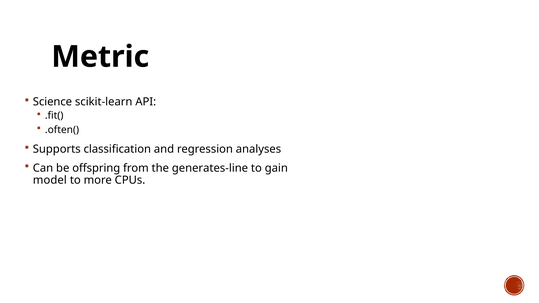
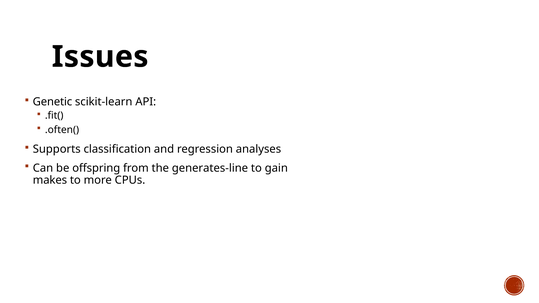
Metric: Metric -> Issues
Science: Science -> Genetic
model: model -> makes
